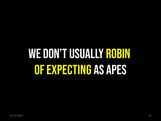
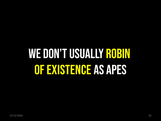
EXPECTING: EXPECTING -> EXISTENCE
